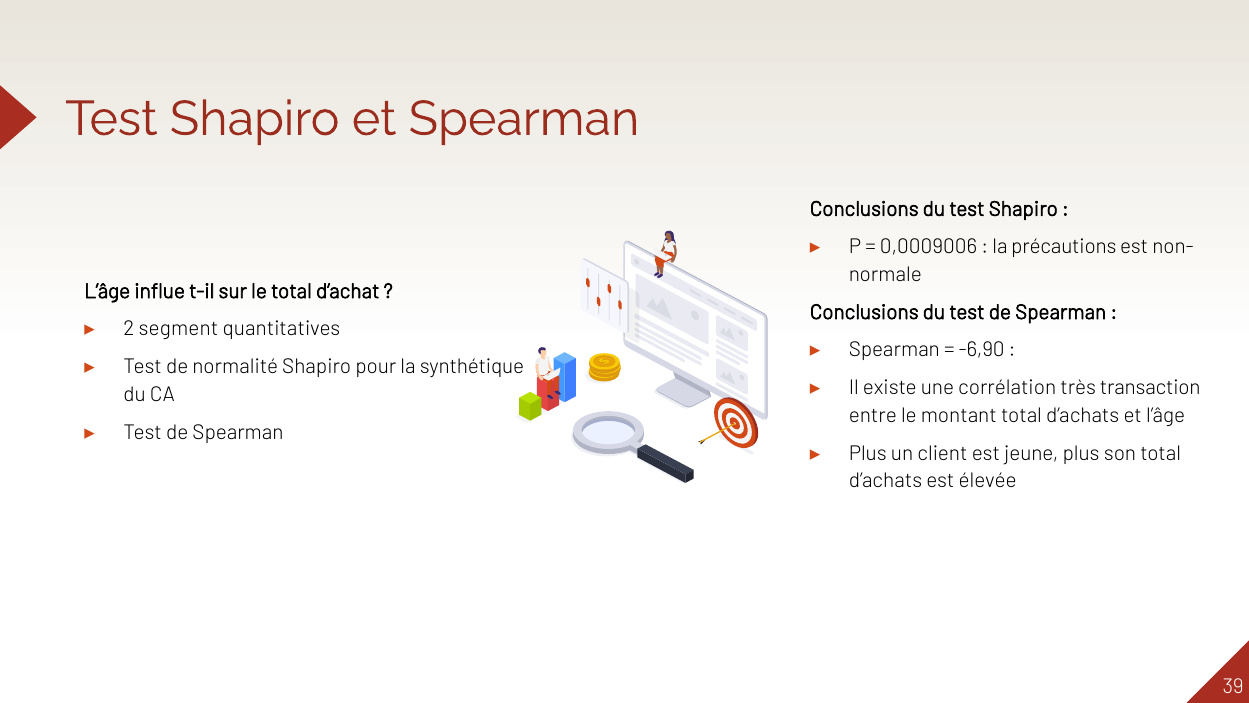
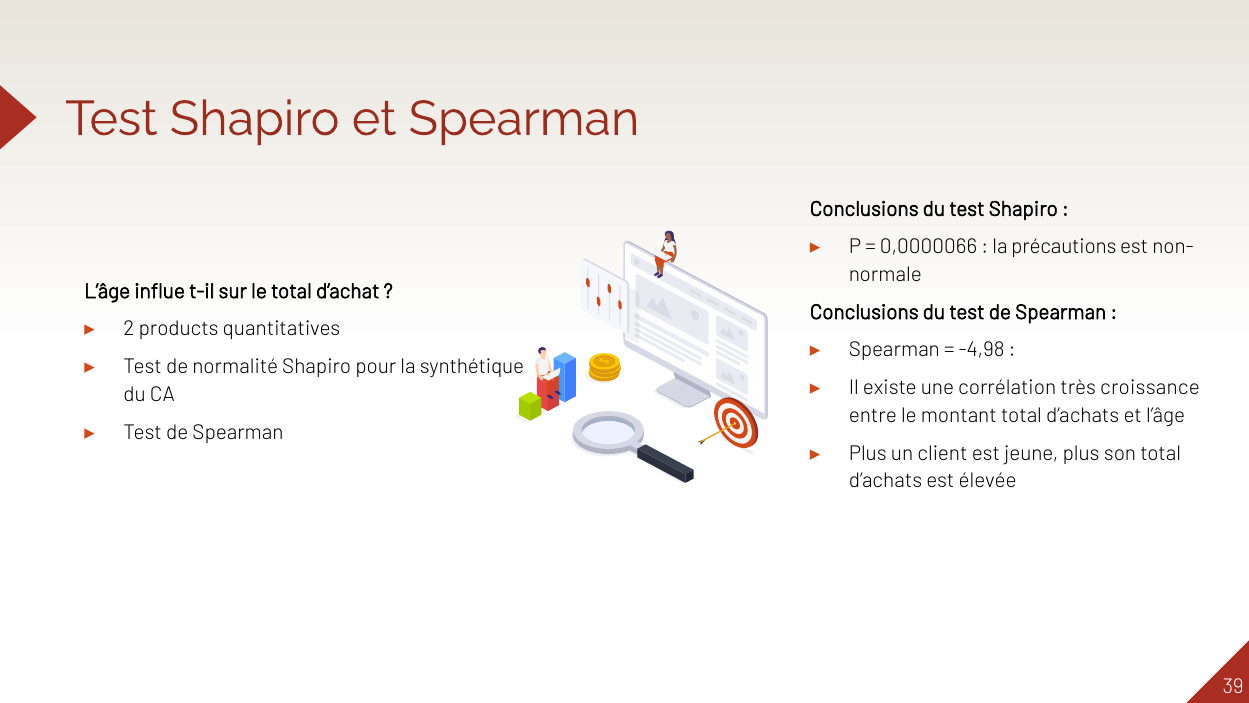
0,0009006: 0,0009006 -> 0,0000066
segment: segment -> products
-6,90: -6,90 -> -4,98
transaction: transaction -> croissance
